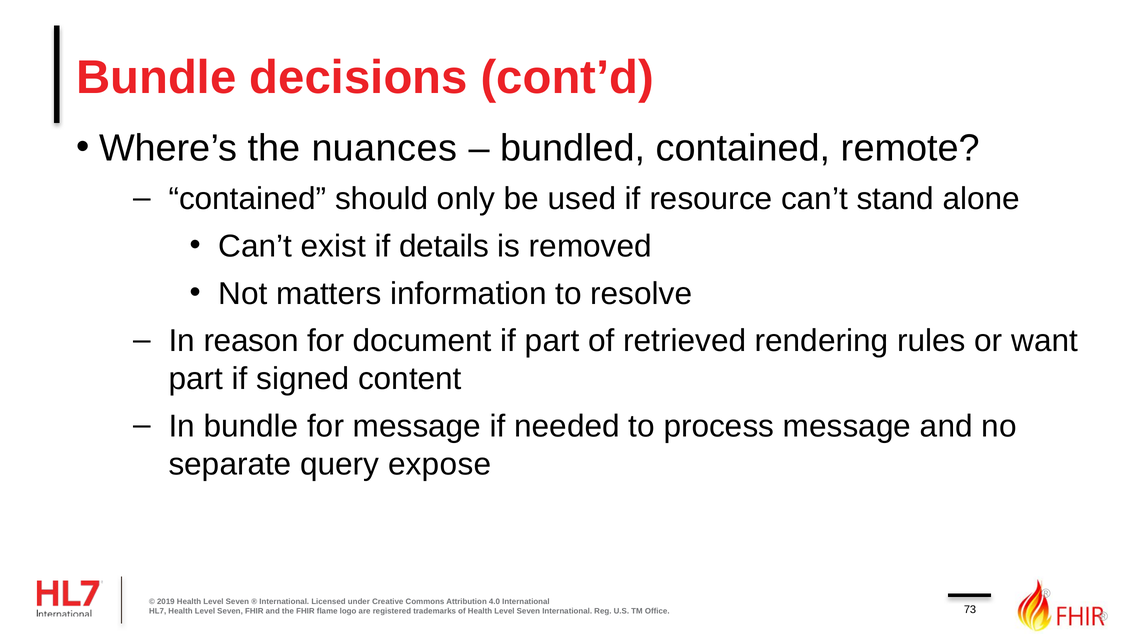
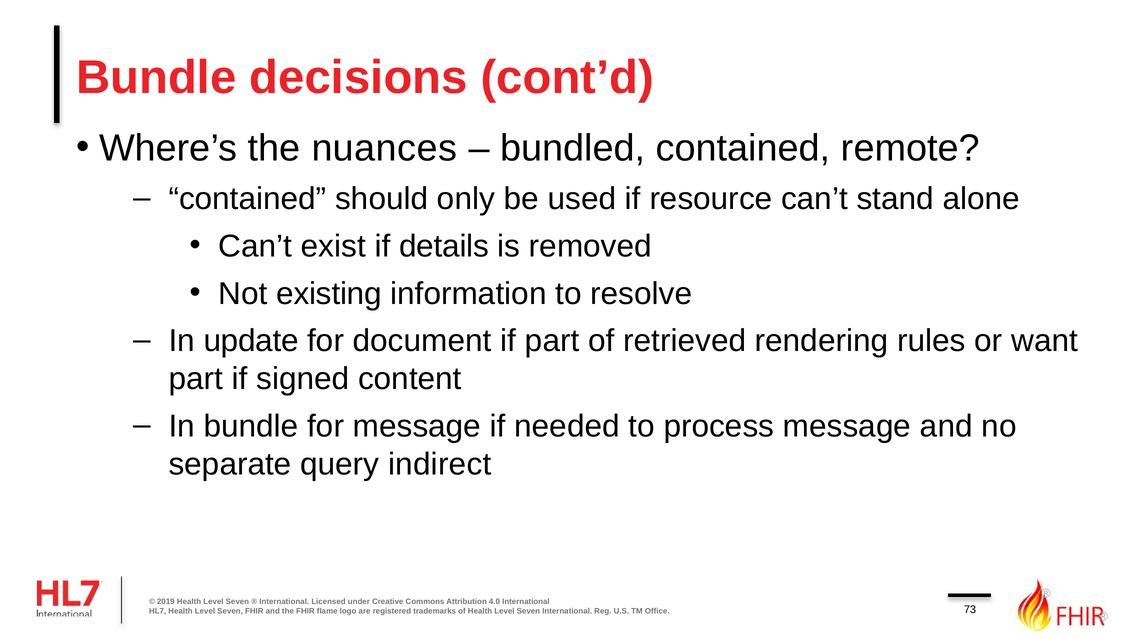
matters: matters -> existing
reason: reason -> update
expose: expose -> indirect
